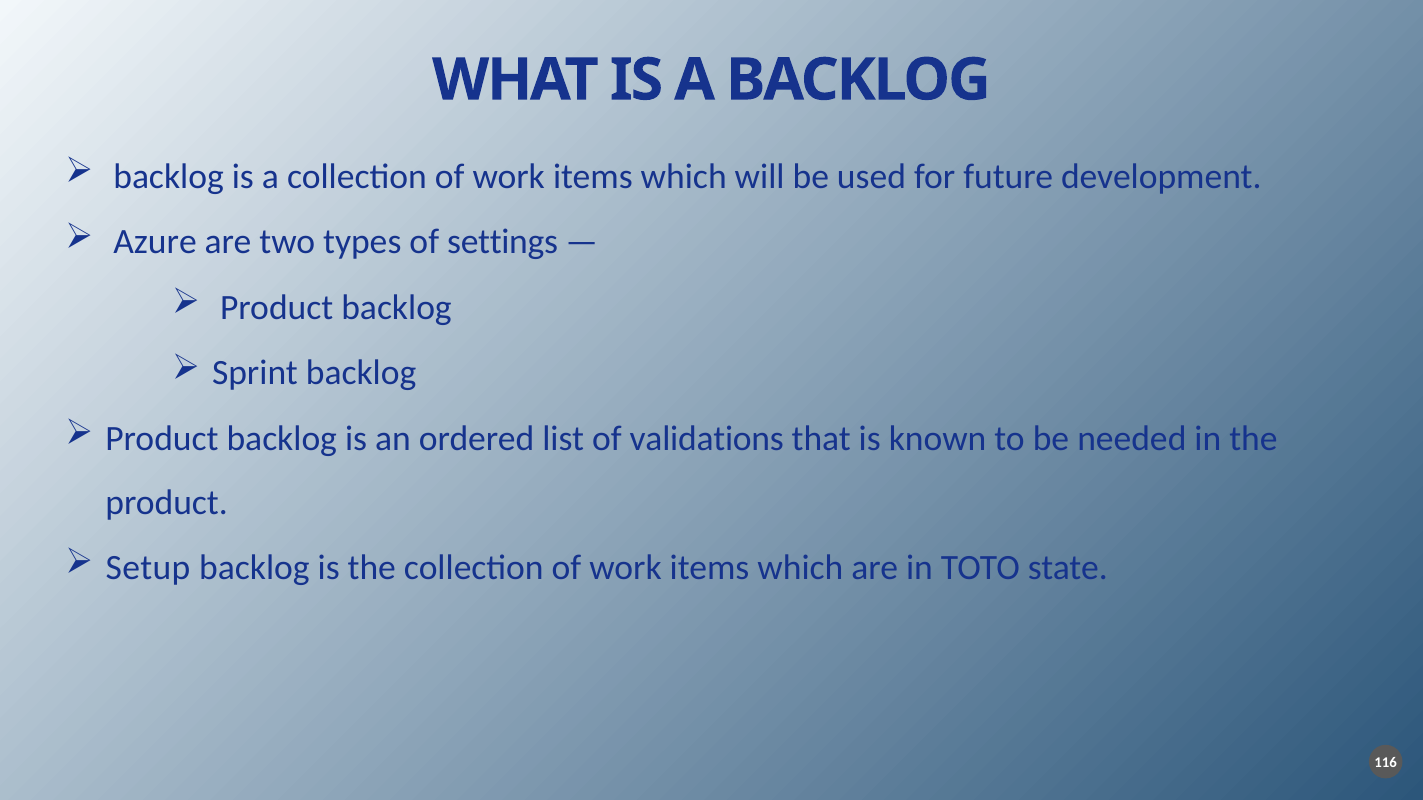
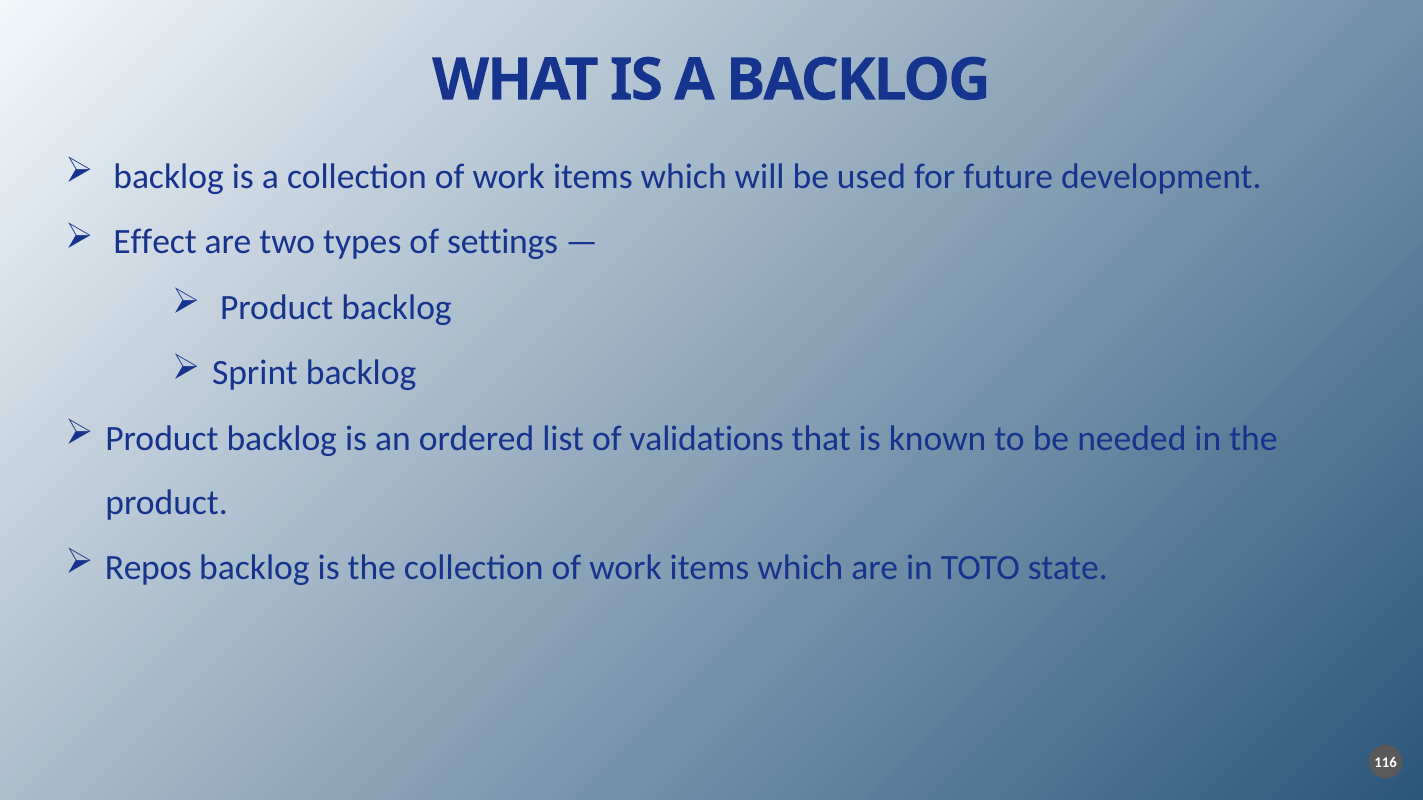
Azure: Azure -> Effect
Setup: Setup -> Repos
